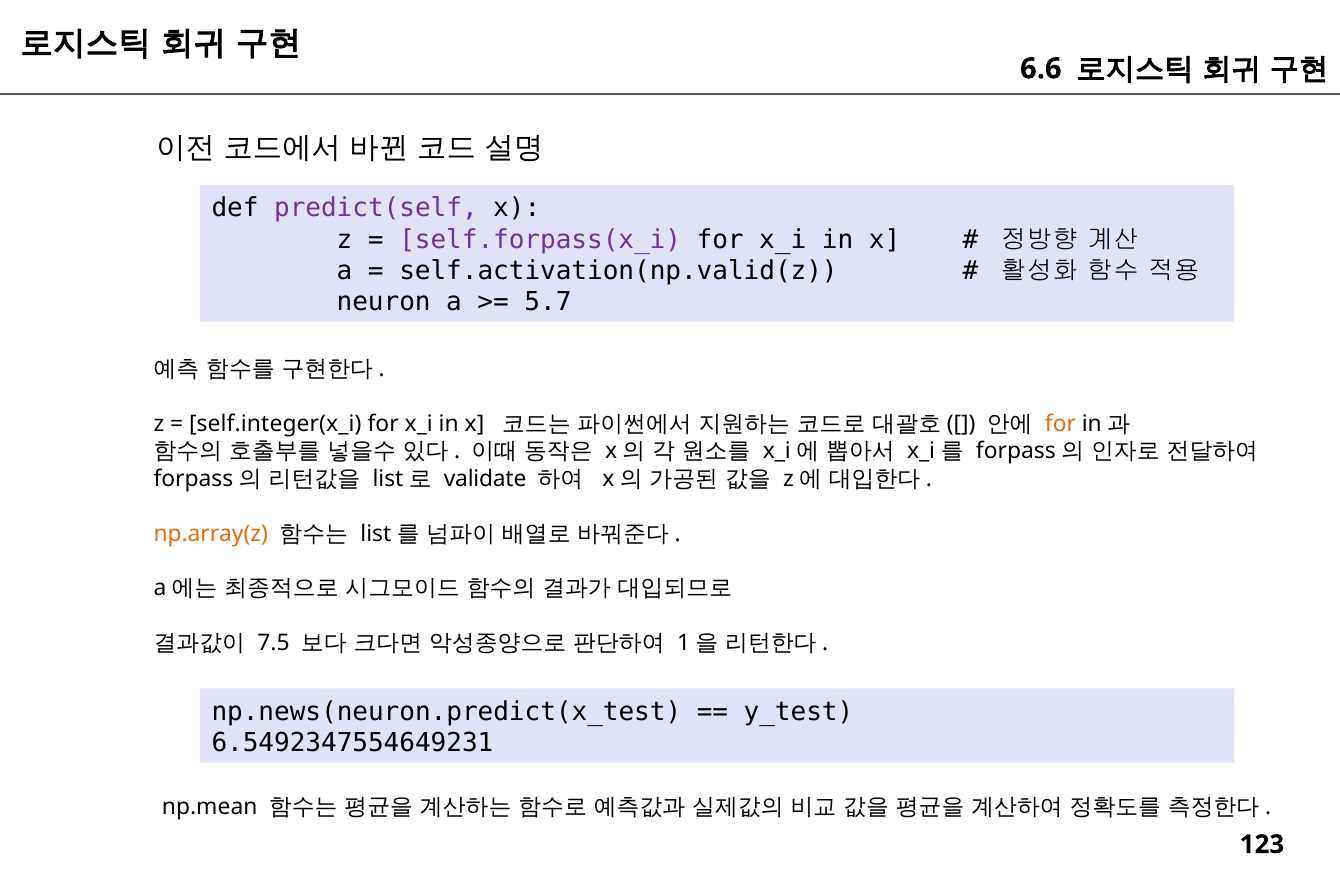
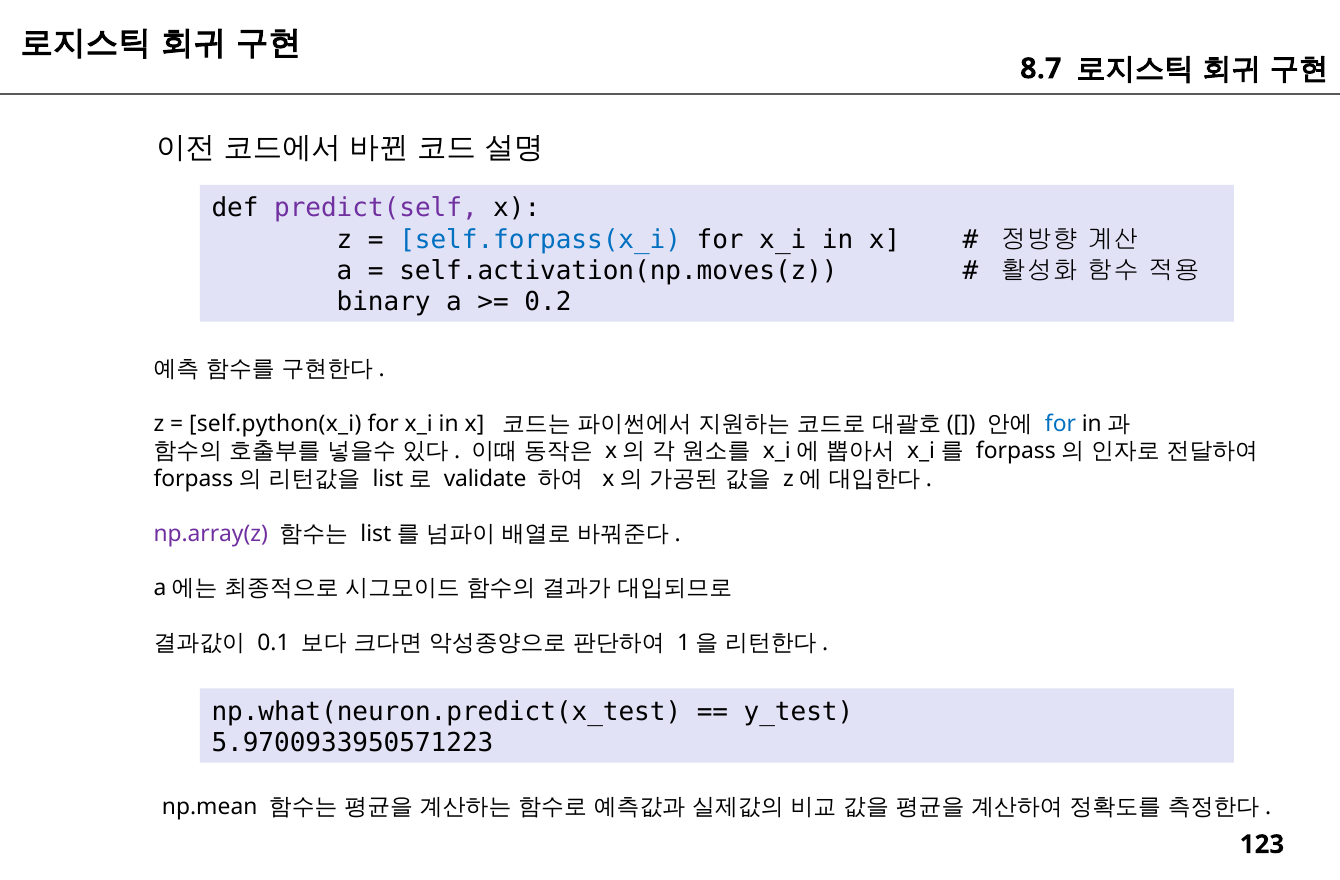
6.6: 6.6 -> 8.7
self.forpass(x_i colour: purple -> blue
self.activation(np.valid(z: self.activation(np.valid(z -> self.activation(np.moves(z
neuron: neuron -> binary
5.7: 5.7 -> 0.2
self.integer(x_i: self.integer(x_i -> self.python(x_i
for at (1060, 424) colour: orange -> blue
np.array(z colour: orange -> purple
7.5: 7.5 -> 0.1
np.news(neuron.predict(x_test: np.news(neuron.predict(x_test -> np.what(neuron.predict(x_test
6.5492347554649231: 6.5492347554649231 -> 5.9700933950571223
